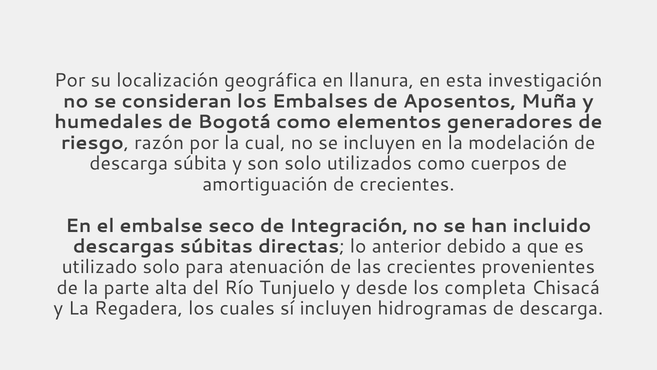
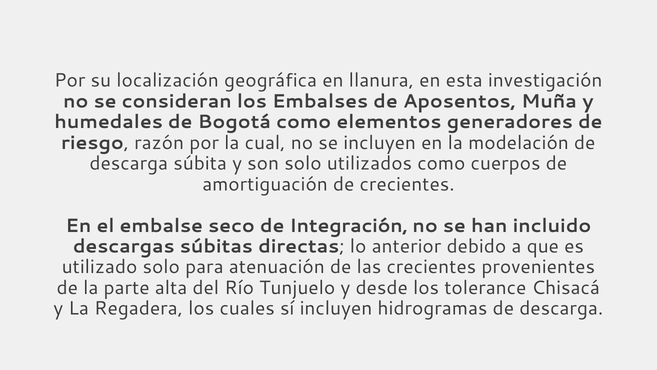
completa: completa -> tolerance
